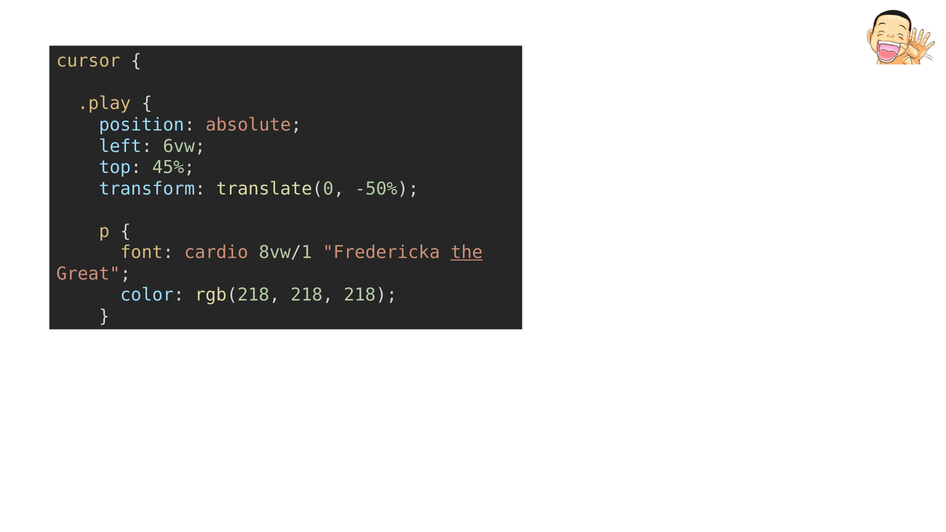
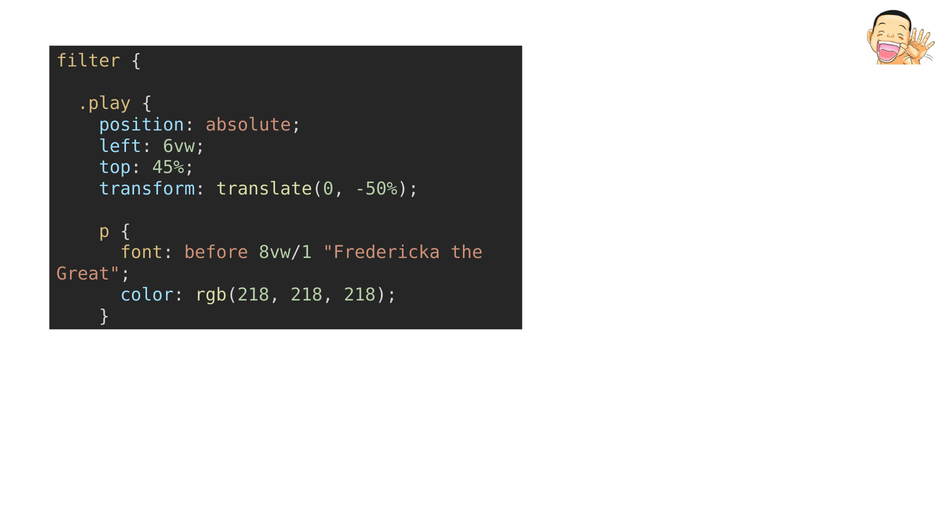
cursor: cursor -> filter
cardio: cardio -> before
the underline: present -> none
